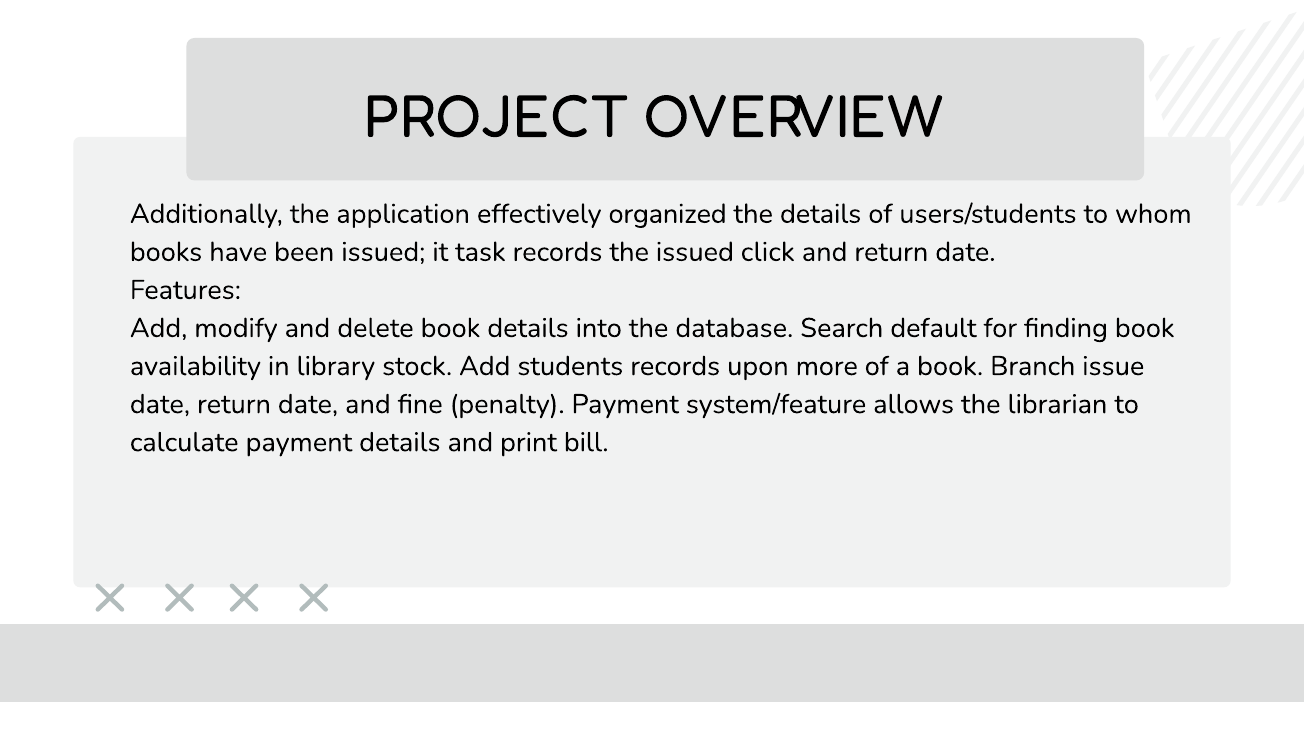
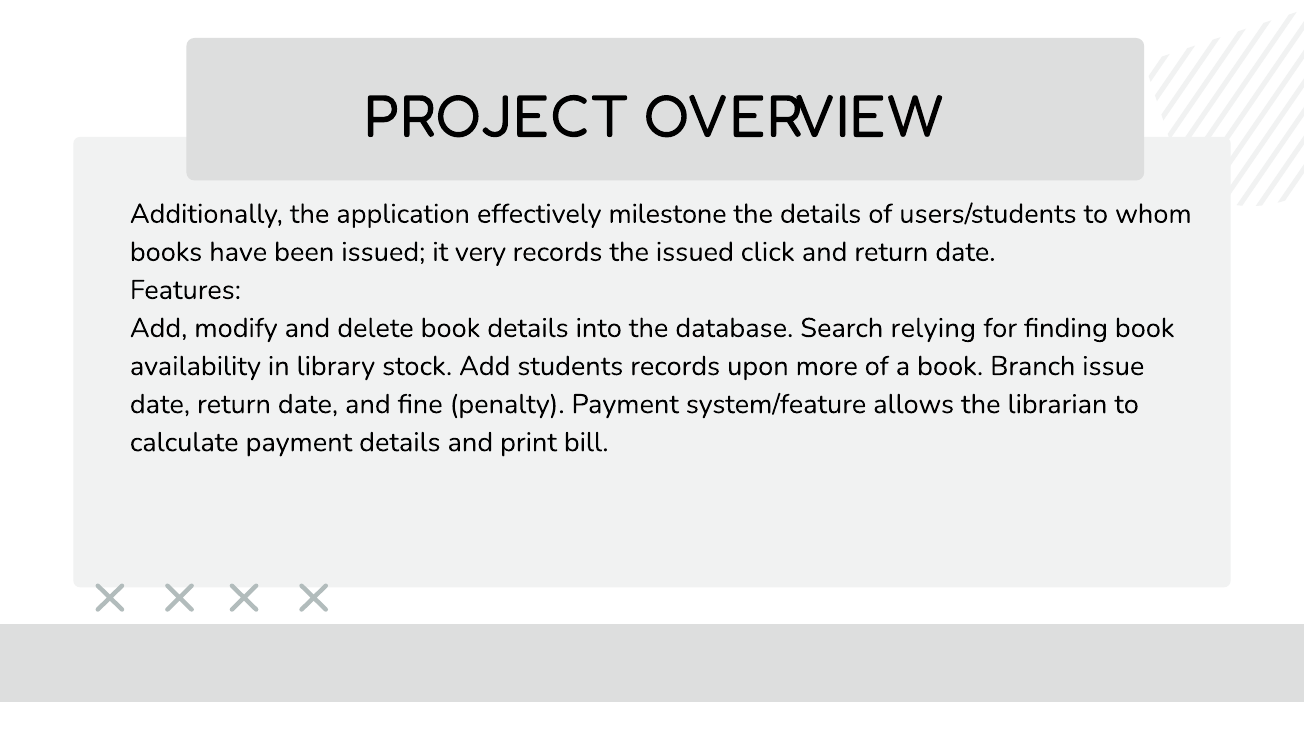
organized: organized -> milestone
task: task -> very
default: default -> relying
